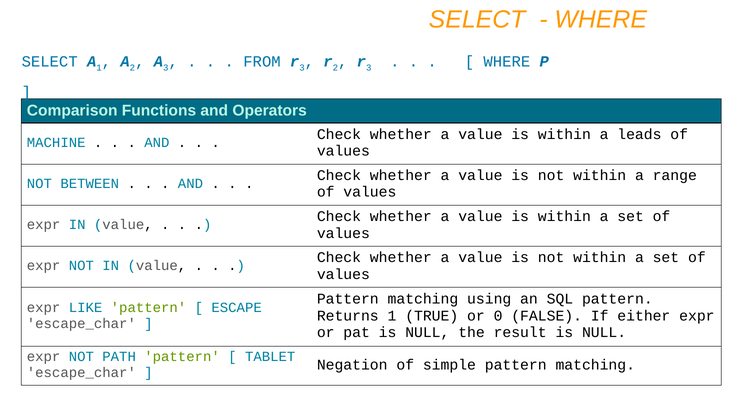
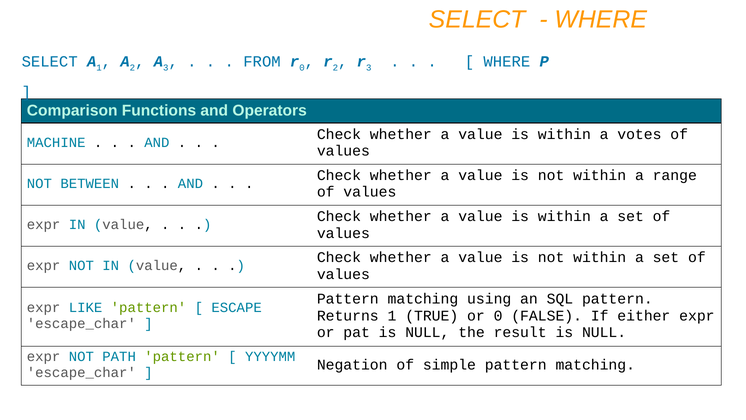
3 at (302, 68): 3 -> 0
leads: leads -> votes
TABLET: TABLET -> YYYYMM
